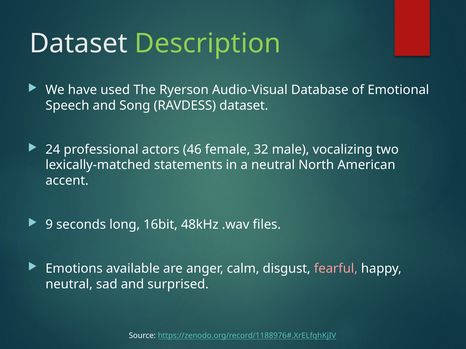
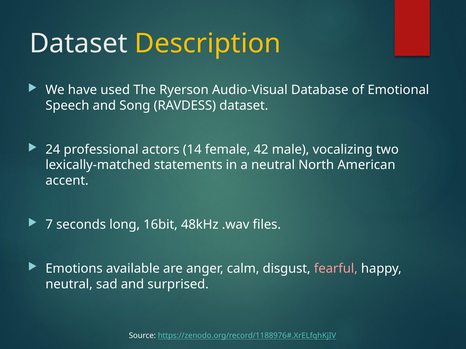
Description colour: light green -> yellow
46: 46 -> 14
32: 32 -> 42
9: 9 -> 7
